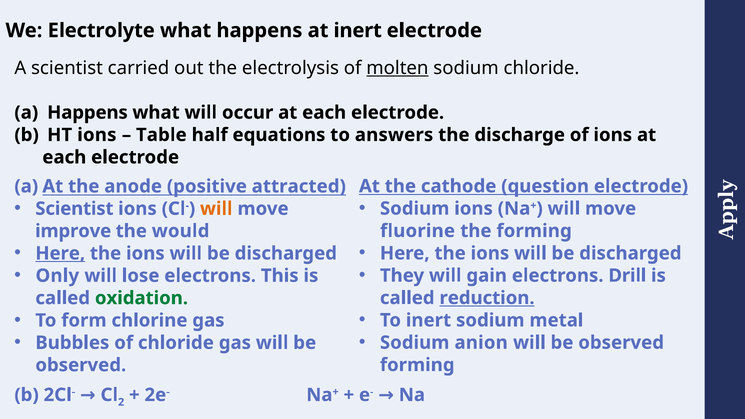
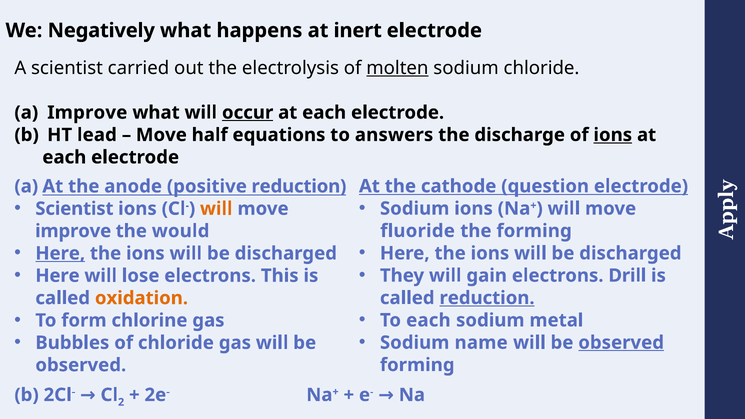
Electrolyte: Electrolyte -> Negatively
a Happens: Happens -> Improve
occur underline: none -> present
HT ions: ions -> lead
Table at (161, 135): Table -> Move
ions at (613, 135) underline: none -> present
positive attracted: attracted -> reduction
fluorine: fluorine -> fluoride
Only at (57, 276): Only -> Here
oxidation colour: green -> orange
To inert: inert -> each
anion: anion -> name
observed at (621, 343) underline: none -> present
